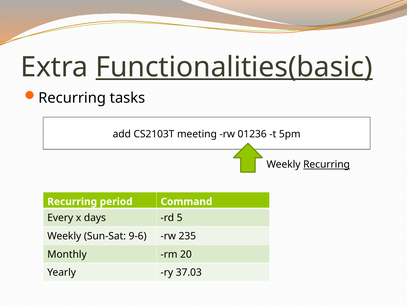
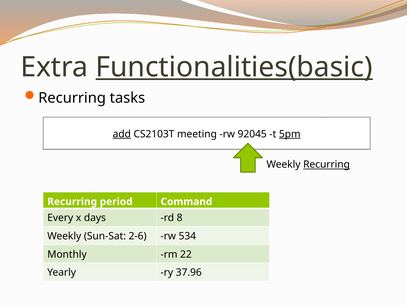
add underline: none -> present
01236: 01236 -> 92045
5pm underline: none -> present
5: 5 -> 8
9-6: 9-6 -> 2-6
235: 235 -> 534
20: 20 -> 22
37.03: 37.03 -> 37.96
